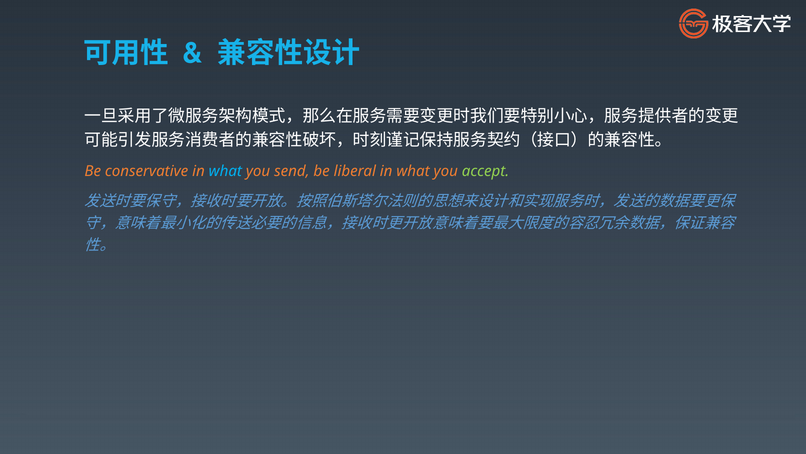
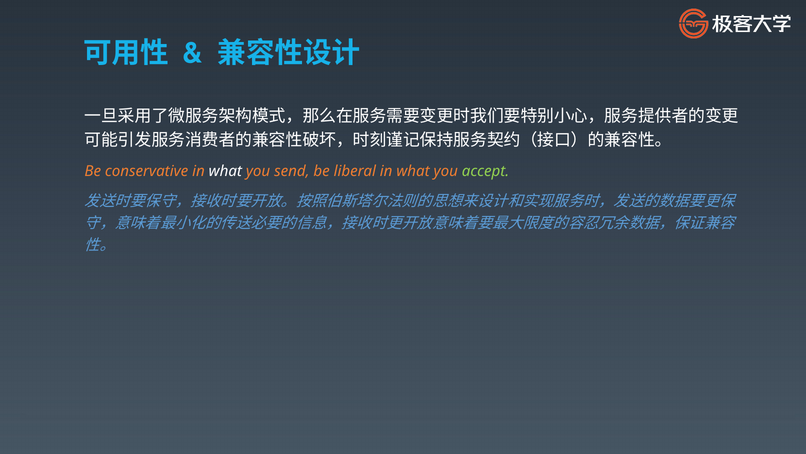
what at (225, 171) colour: light blue -> white
